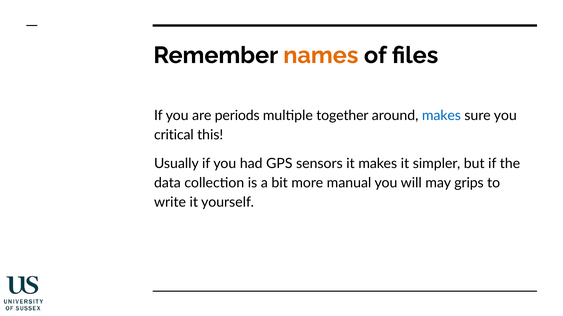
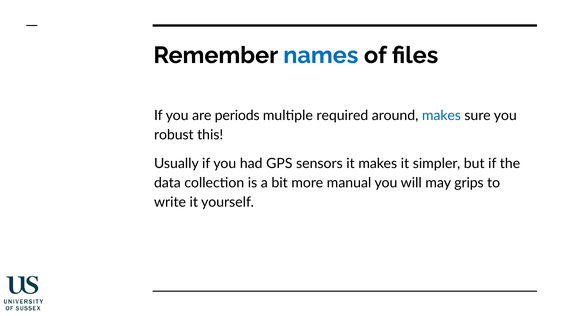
names colour: orange -> blue
together: together -> required
critical: critical -> robust
